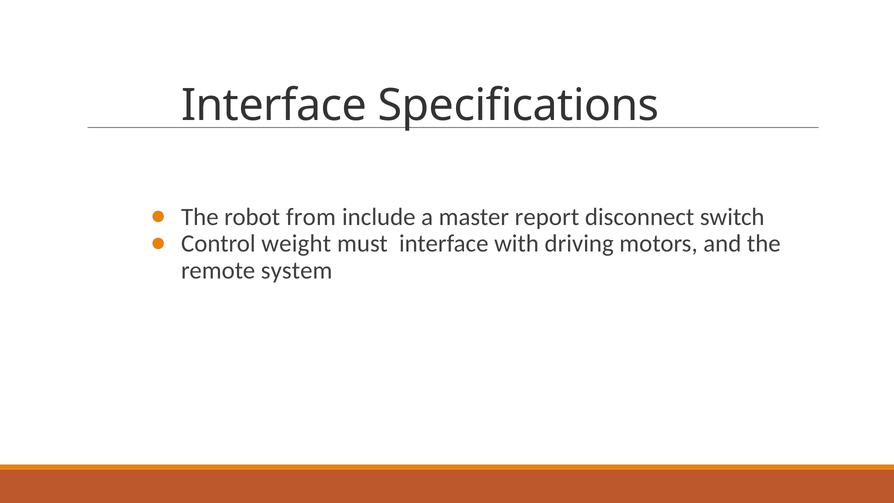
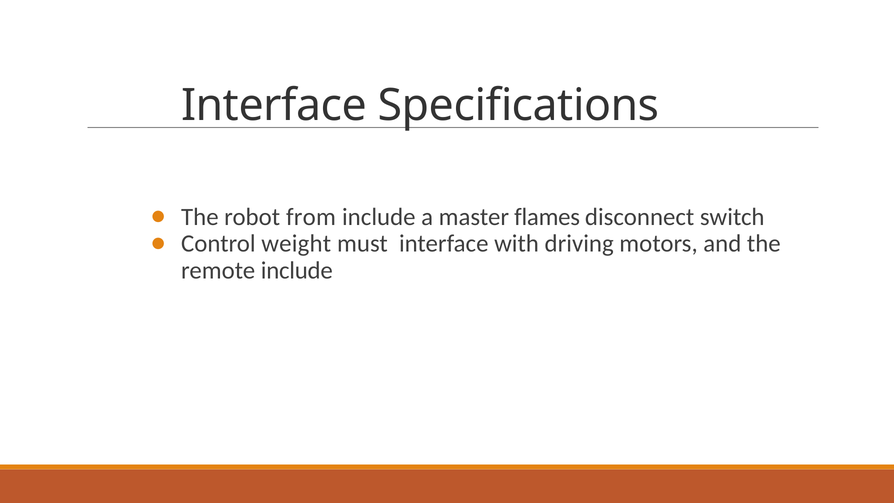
report: report -> flames
remote system: system -> include
